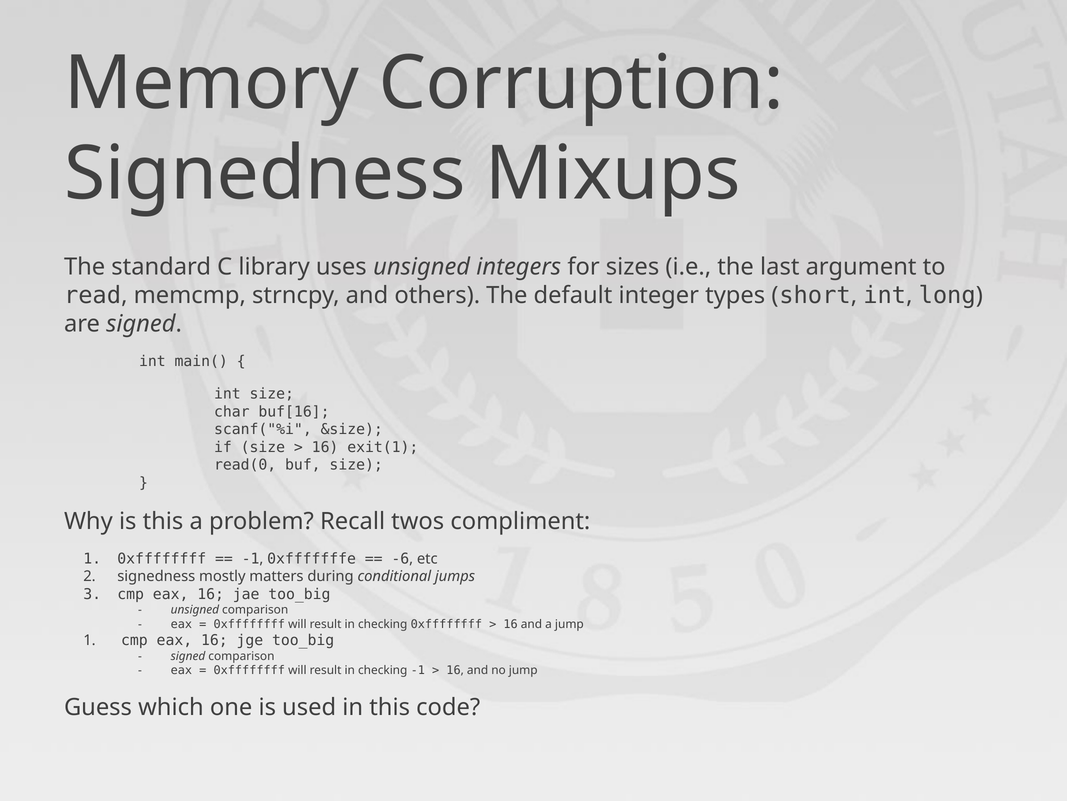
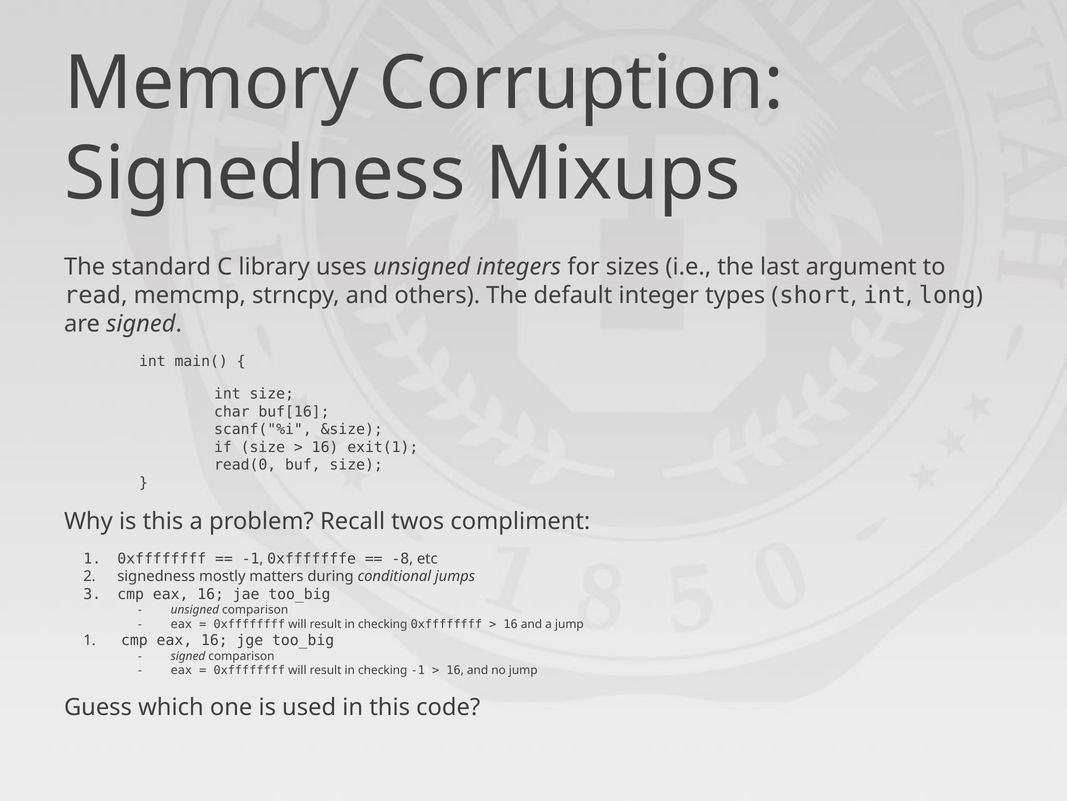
-6: -6 -> -8
